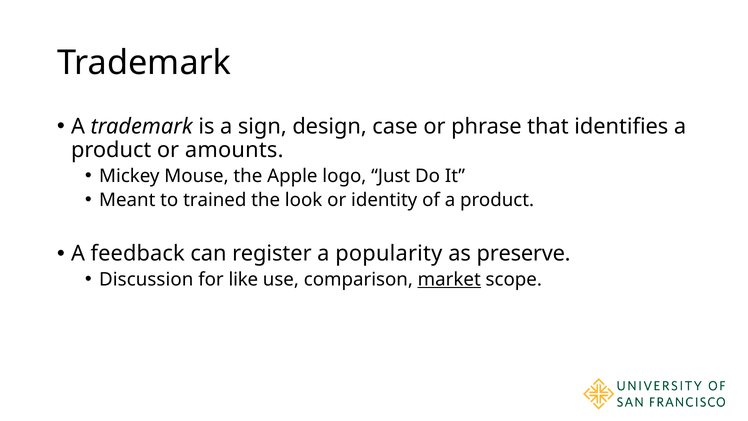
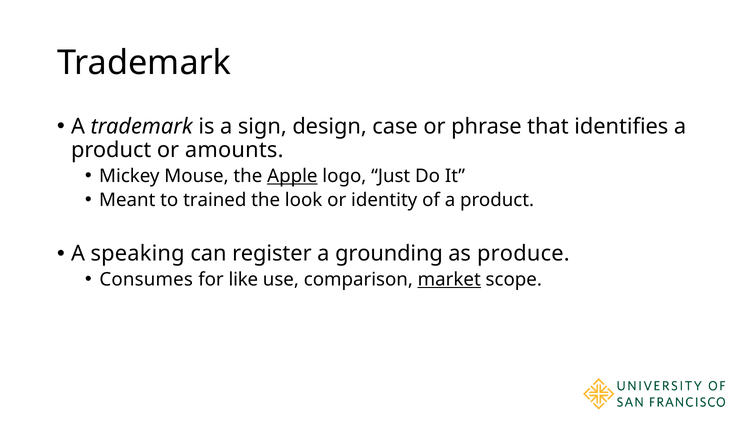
Apple underline: none -> present
feedback: feedback -> speaking
popularity: popularity -> grounding
preserve: preserve -> produce
Discussion: Discussion -> Consumes
